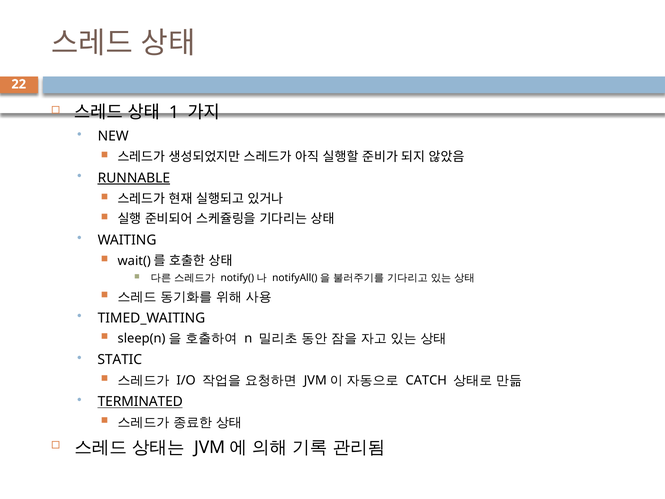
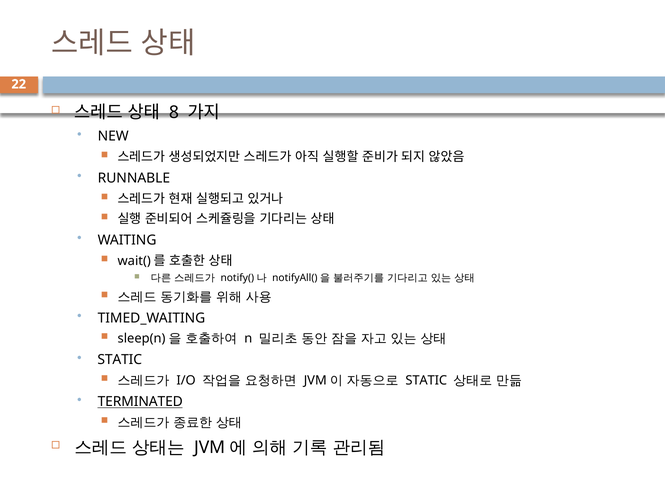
1: 1 -> 8
RUNNABLE underline: present -> none
CATCH at (426, 380): CATCH -> STATIC
